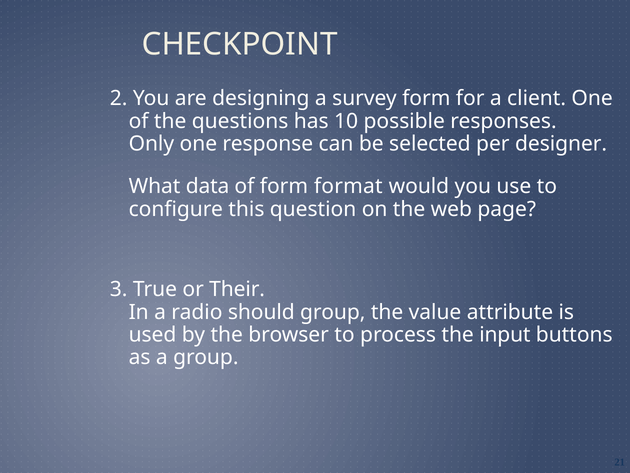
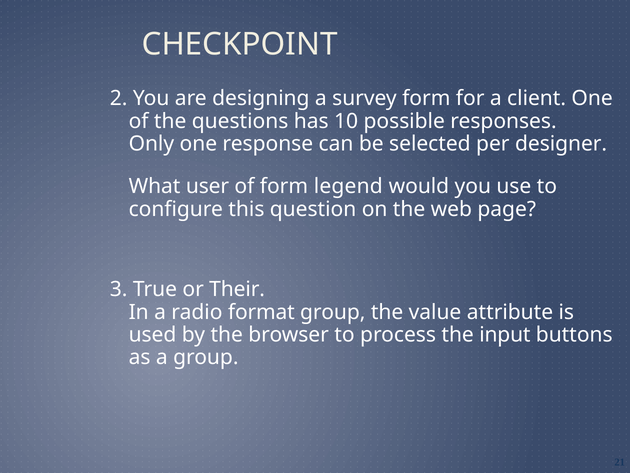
data: data -> user
format: format -> legend
should: should -> format
